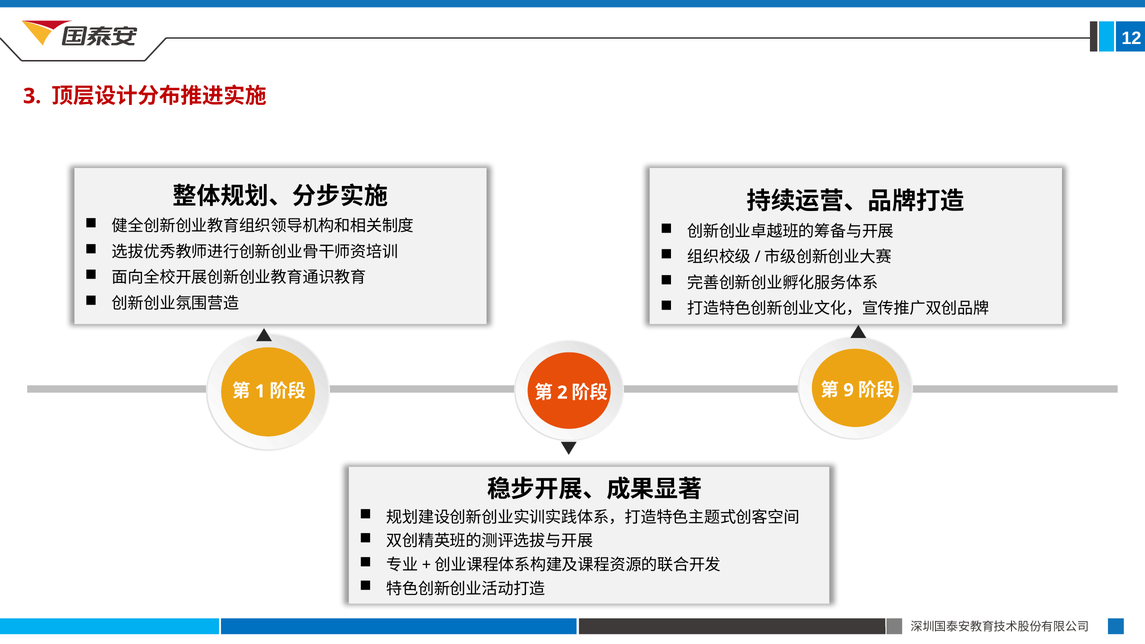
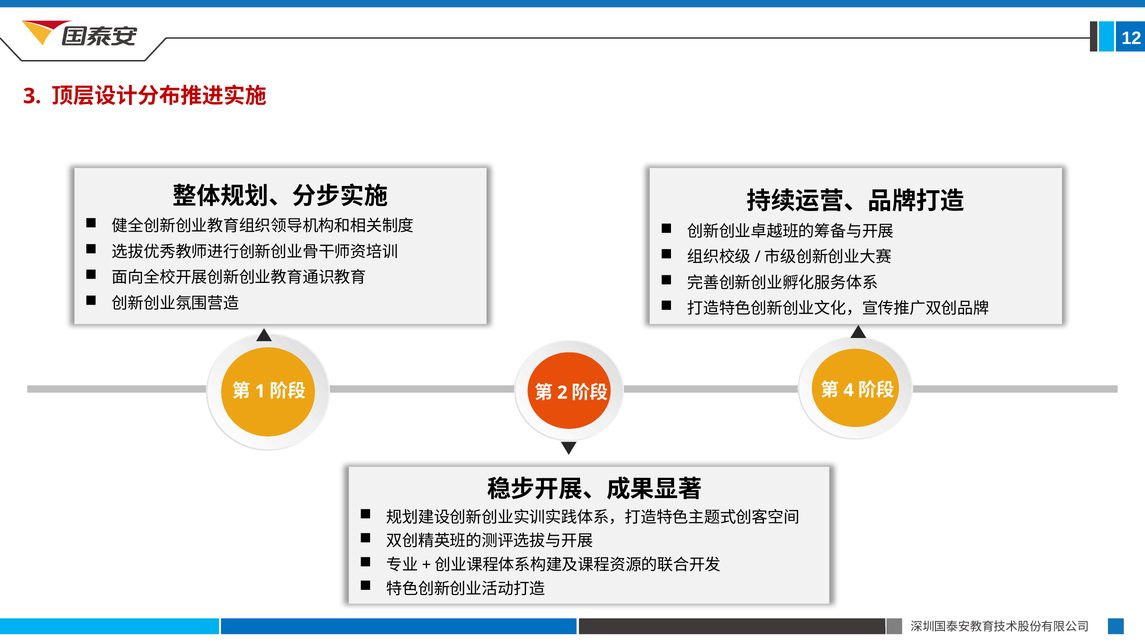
9: 9 -> 4
